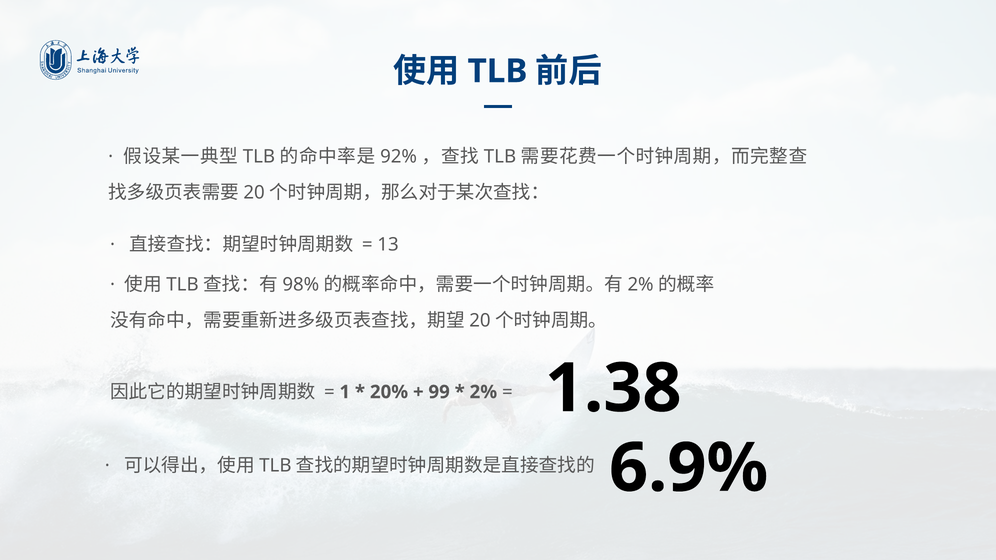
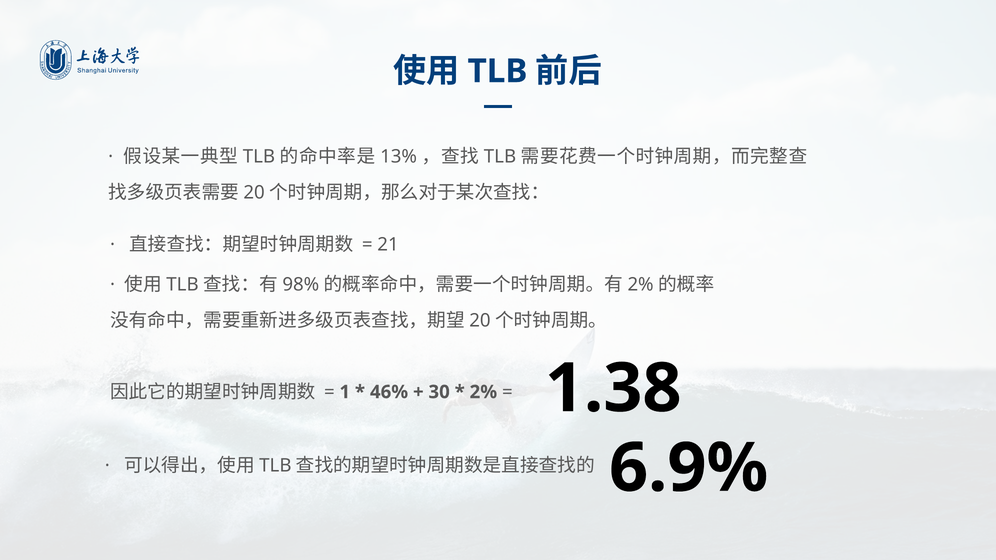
92%: 92% -> 13%
13: 13 -> 21
20%: 20% -> 46%
99: 99 -> 30
